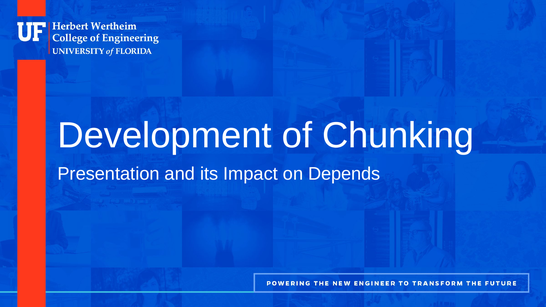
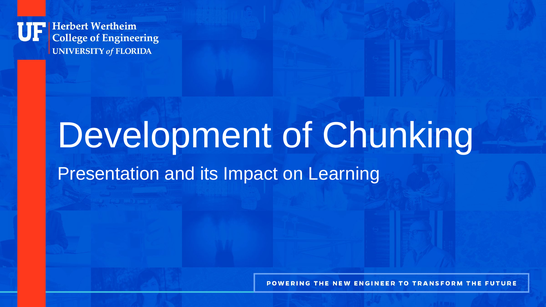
Depends: Depends -> Learning
